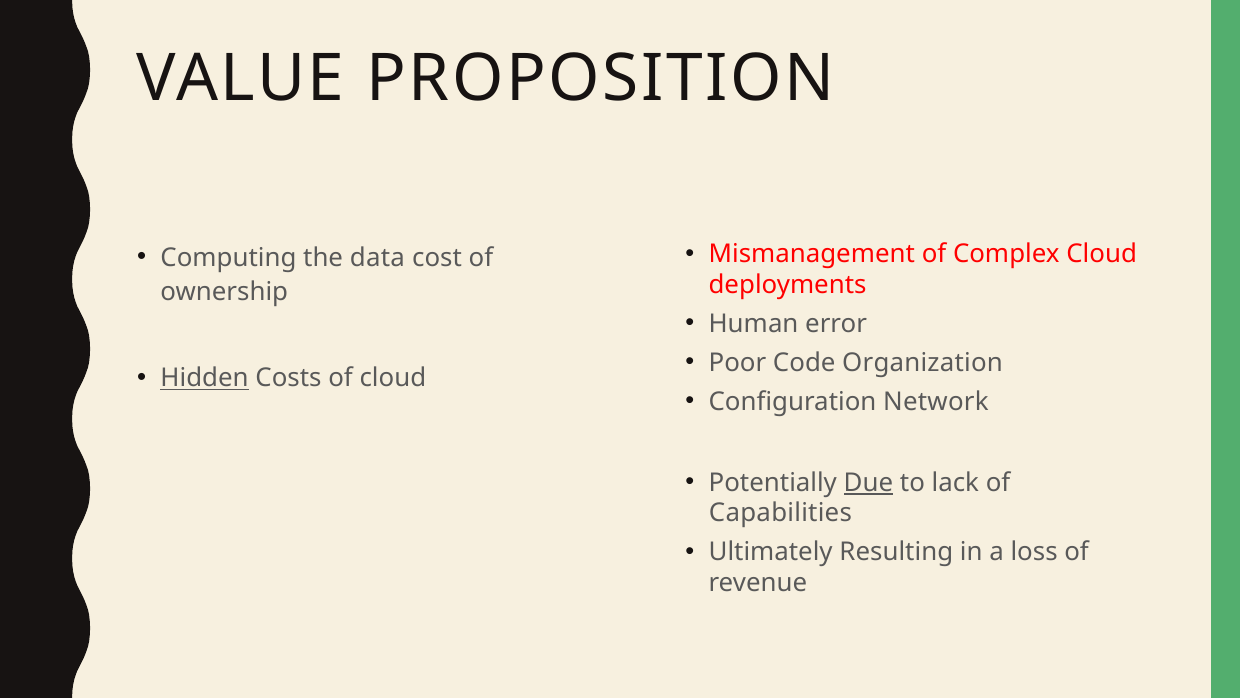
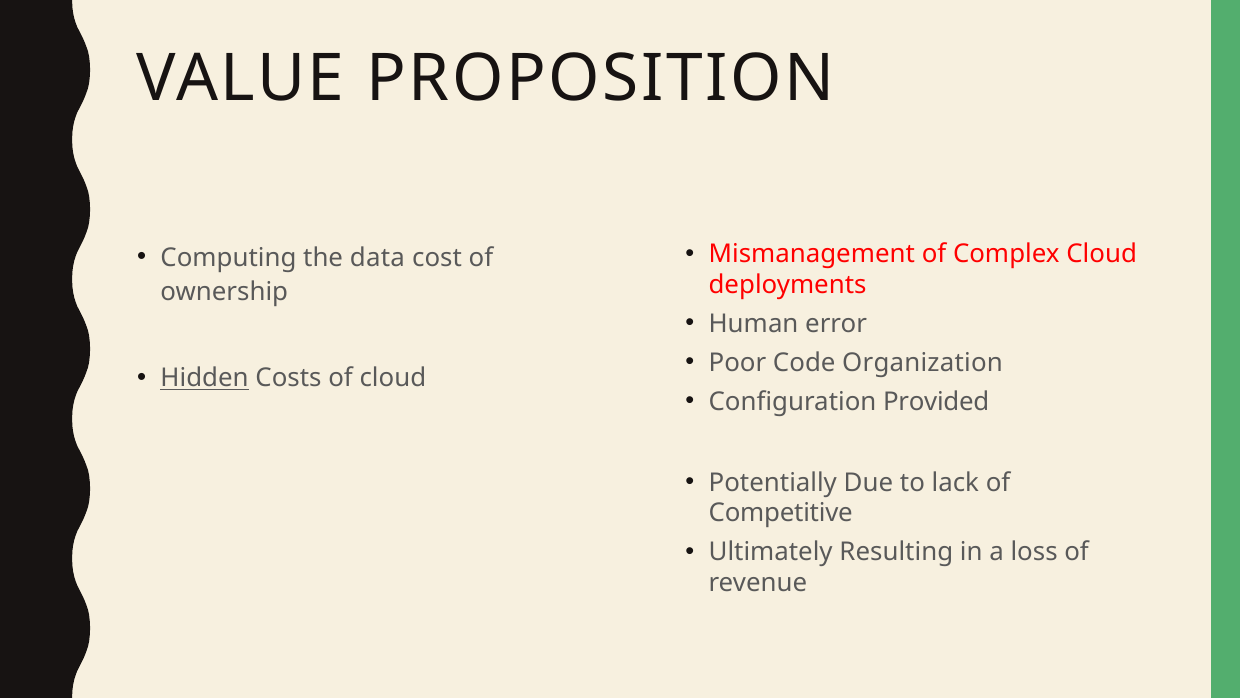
Network: Network -> Provided
Due underline: present -> none
Capabilities: Capabilities -> Competitive
